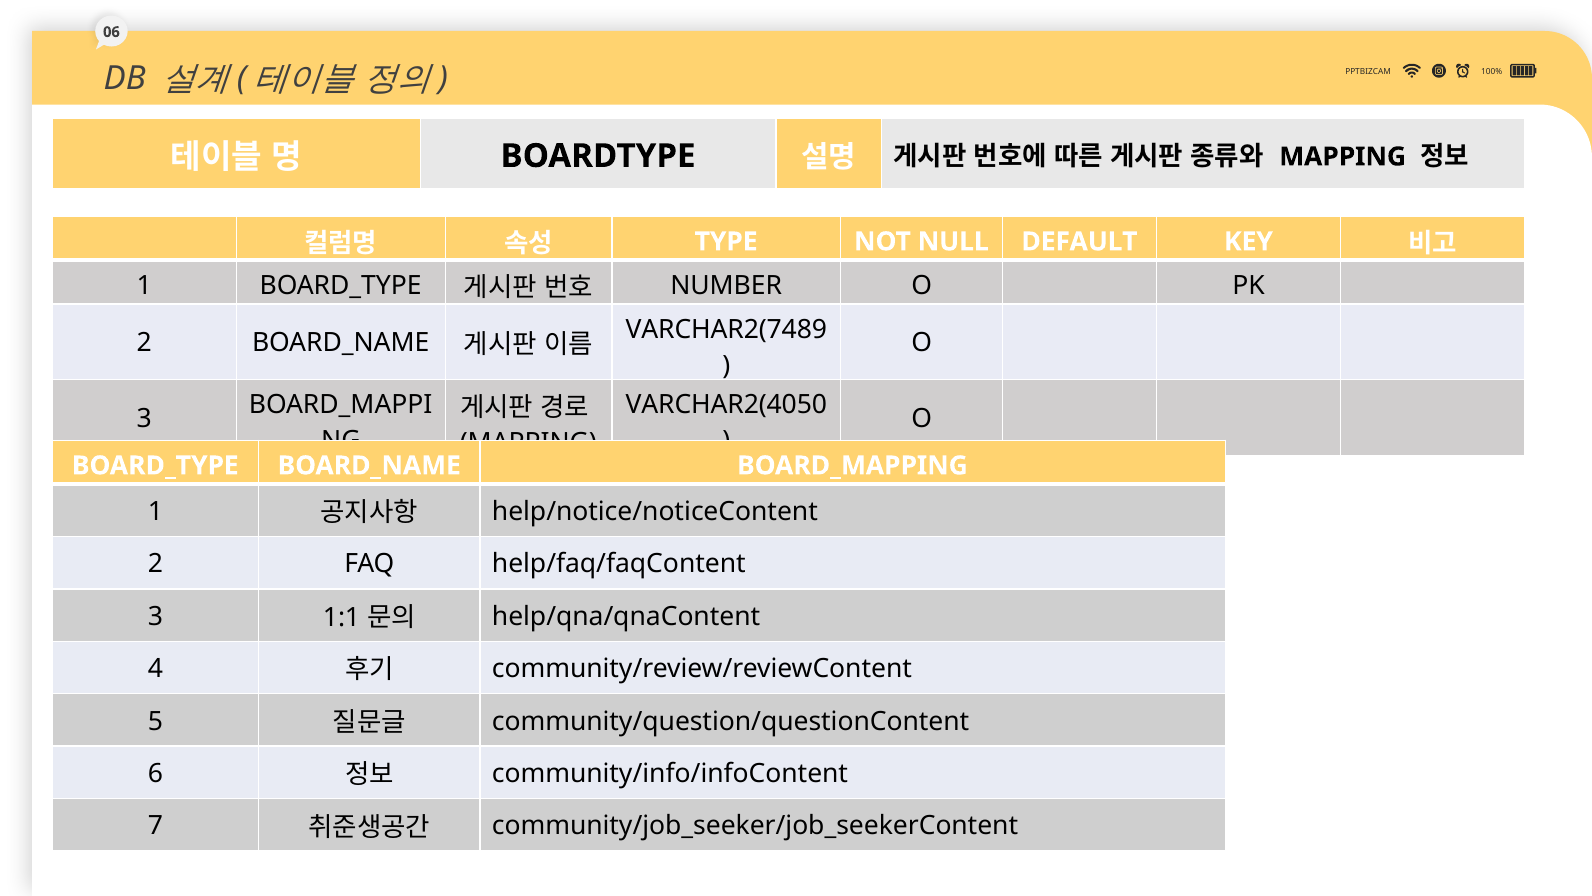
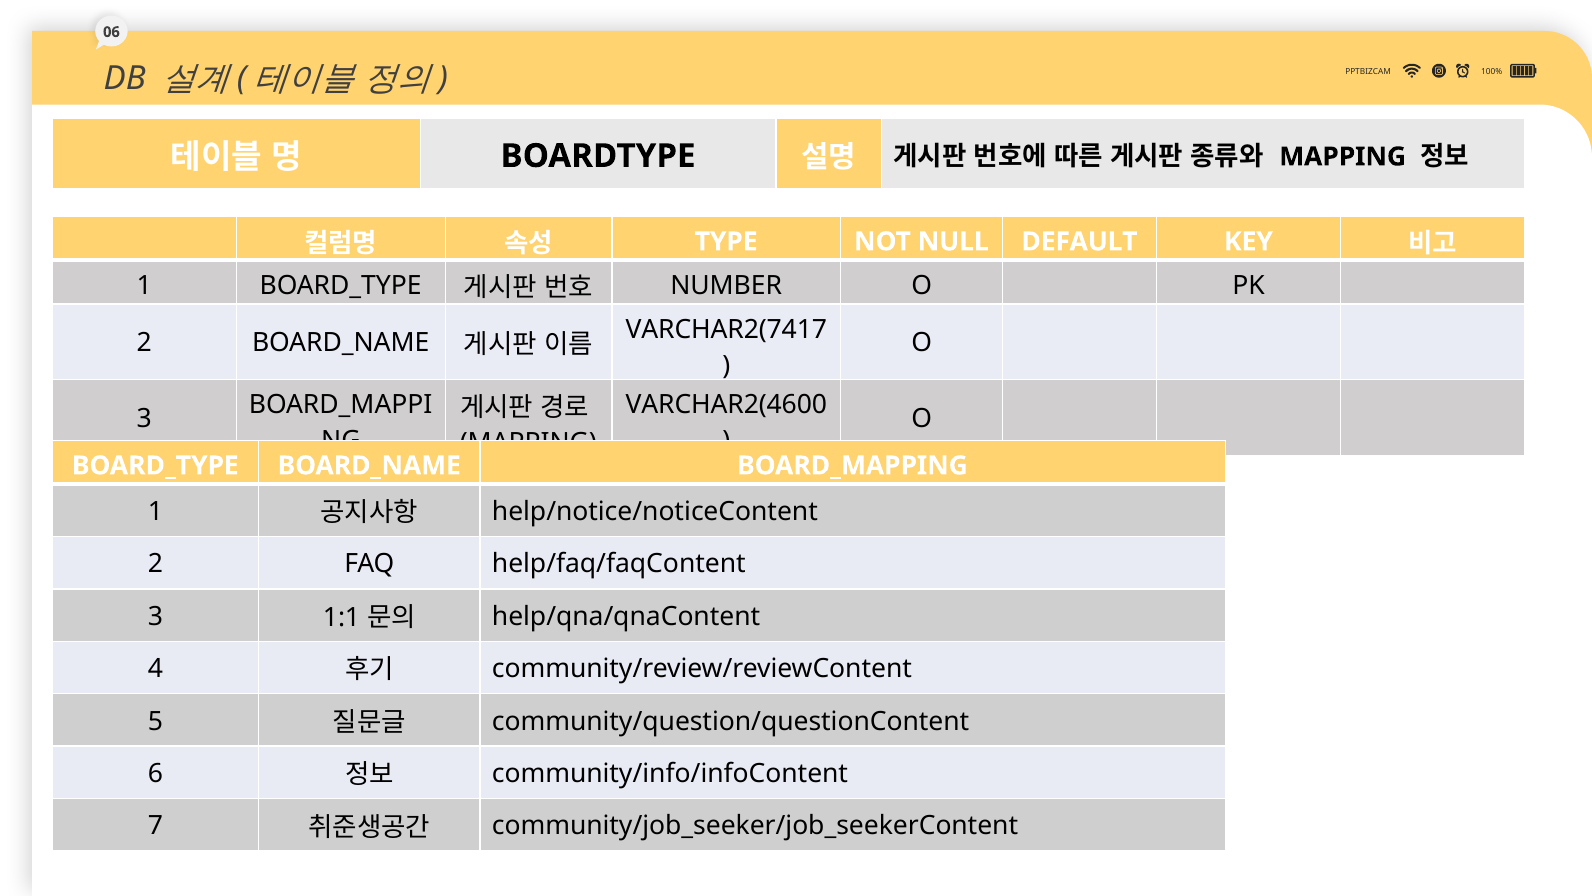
VARCHAR2(7489: VARCHAR2(7489 -> VARCHAR2(7417
VARCHAR2(4050: VARCHAR2(4050 -> VARCHAR2(4600
